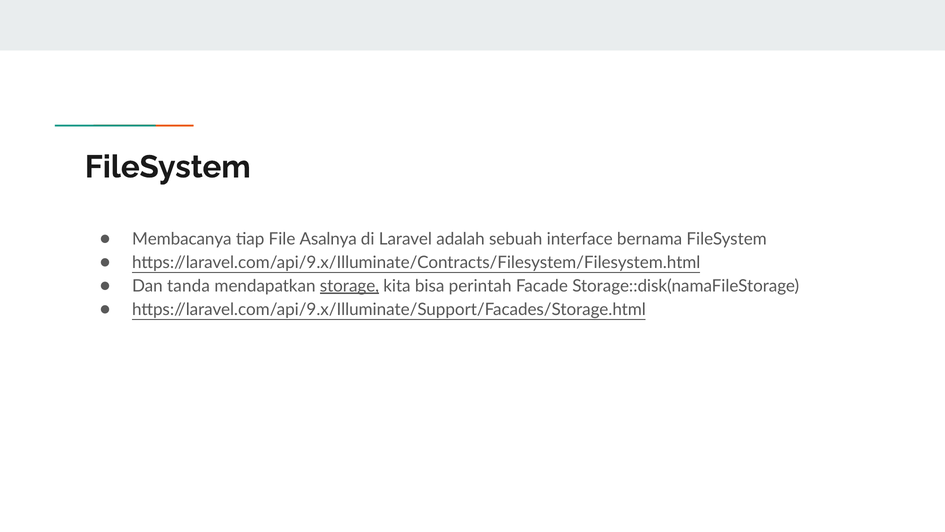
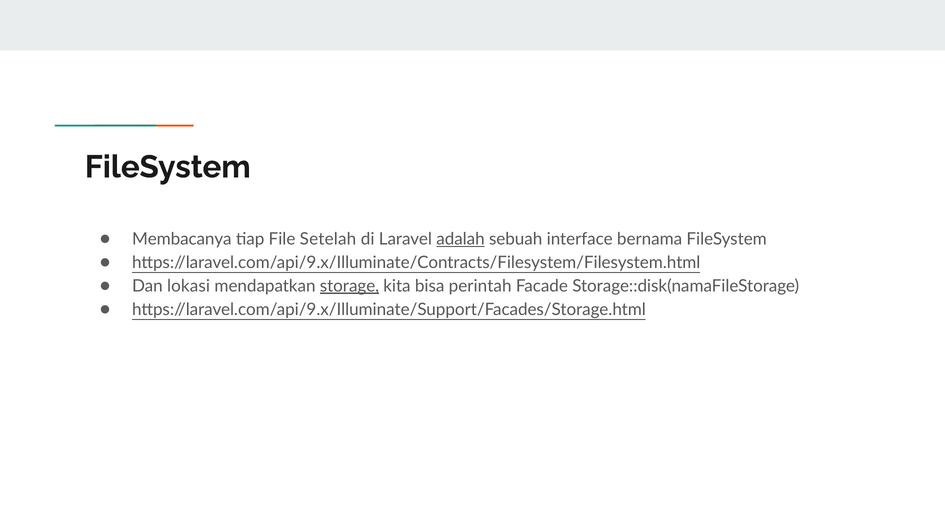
Asalnya: Asalnya -> Setelah
adalah underline: none -> present
tanda: tanda -> lokasi
